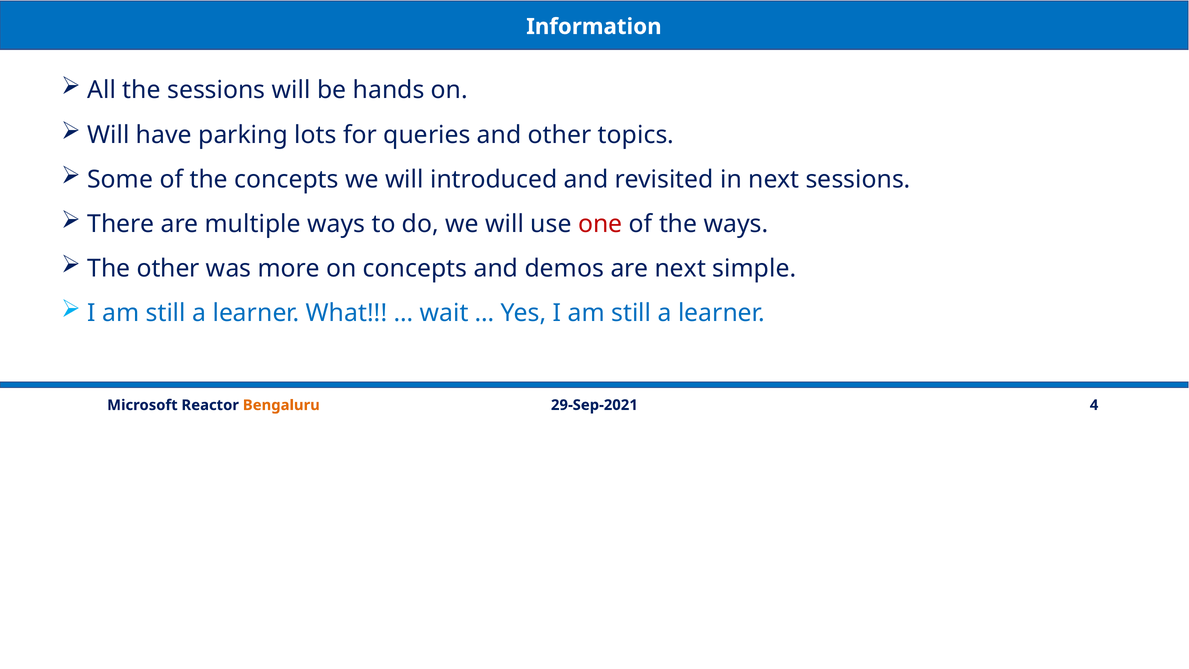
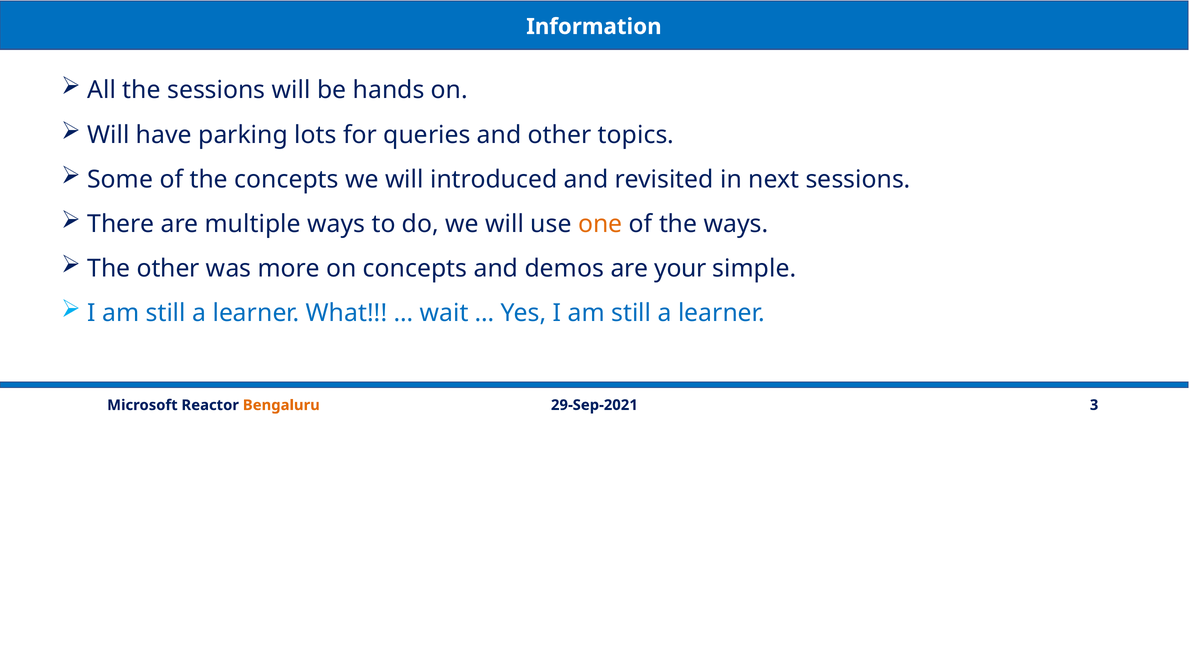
one colour: red -> orange
are next: next -> your
4: 4 -> 3
